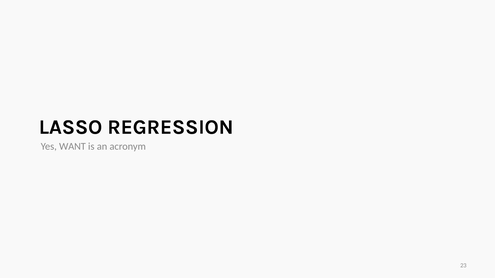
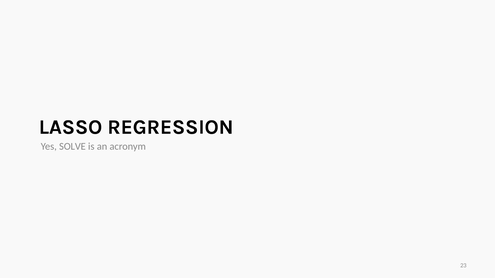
WANT: WANT -> SOLVE
